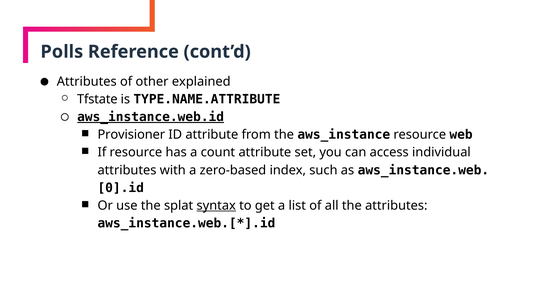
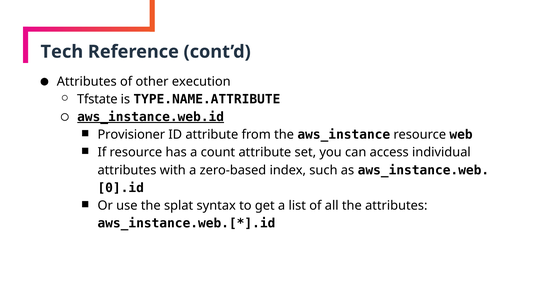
Polls: Polls -> Tech
explained: explained -> execution
syntax underline: present -> none
